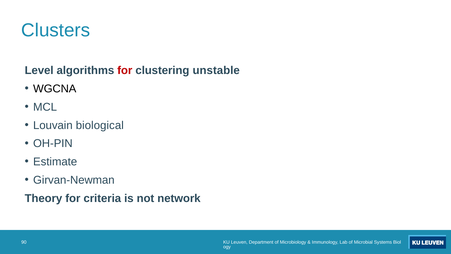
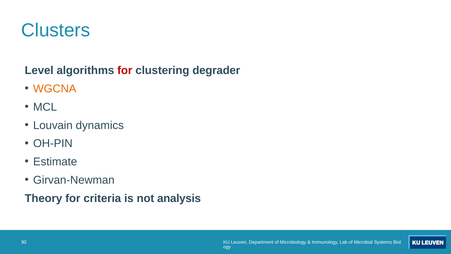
unstable: unstable -> degrader
WGCNA colour: black -> orange
biological: biological -> dynamics
network: network -> analysis
